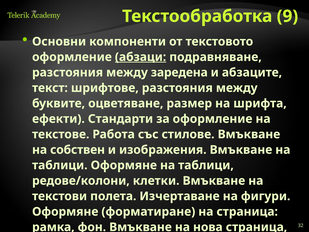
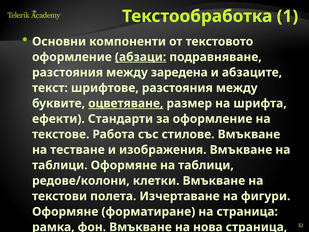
9: 9 -> 1
оцветяване underline: none -> present
собствен: собствен -> тестване
